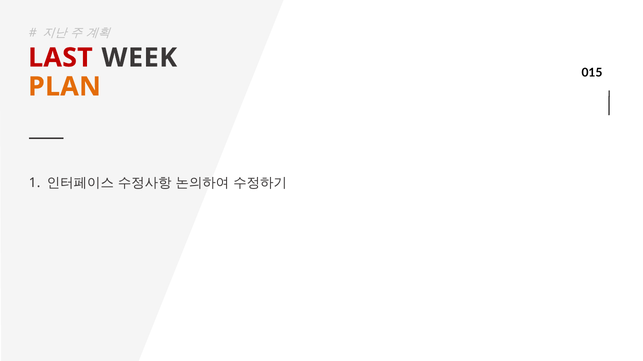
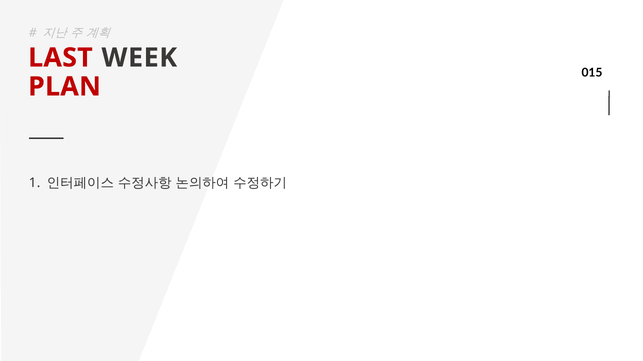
PLAN colour: orange -> red
